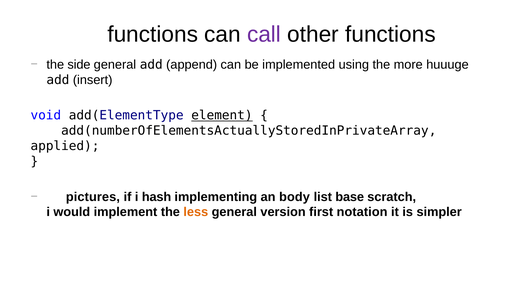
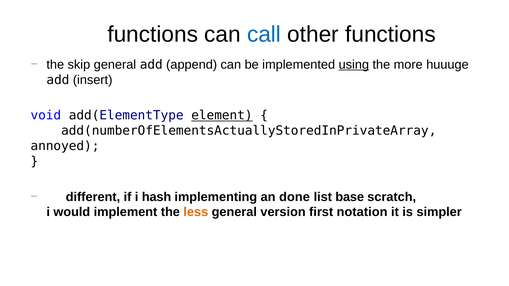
call colour: purple -> blue
side: side -> skip
using underline: none -> present
applied: applied -> annoyed
pictures: pictures -> different
body: body -> done
